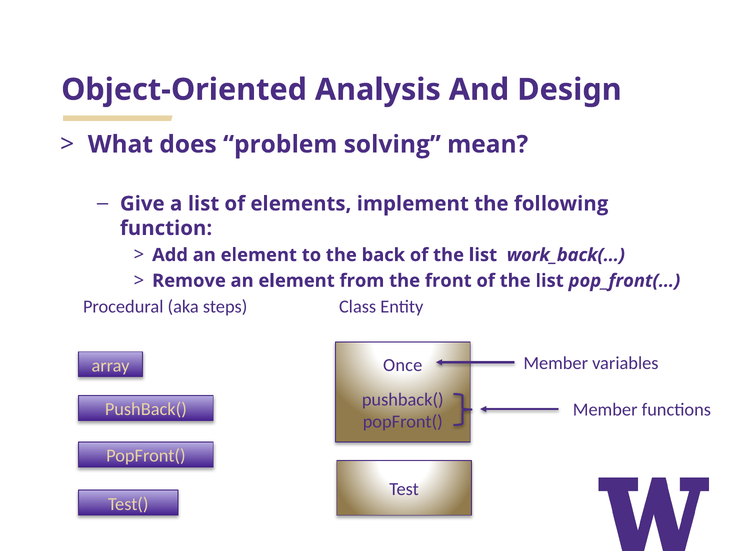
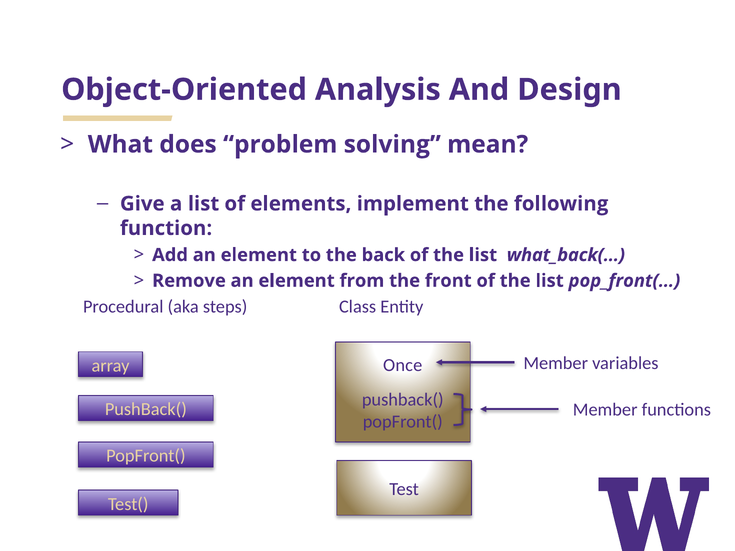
work_back(…: work_back(… -> what_back(…
